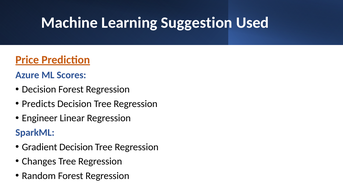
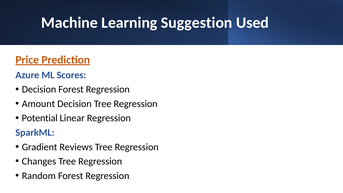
Predicts: Predicts -> Amount
Engineer: Engineer -> Potential
Gradient Decision: Decision -> Reviews
